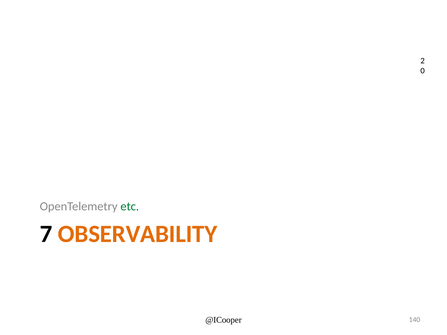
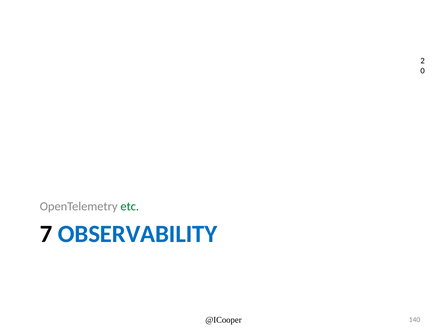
OBSERVABILITY colour: orange -> blue
